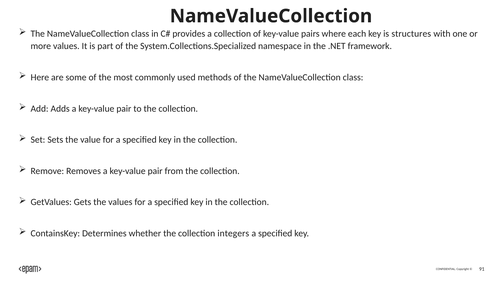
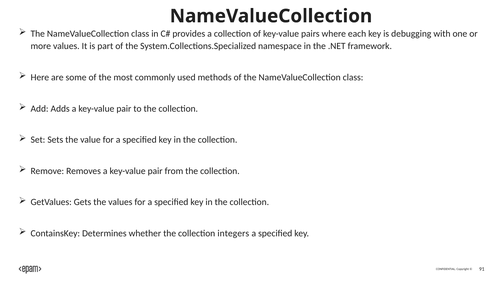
structures: structures -> debugging
